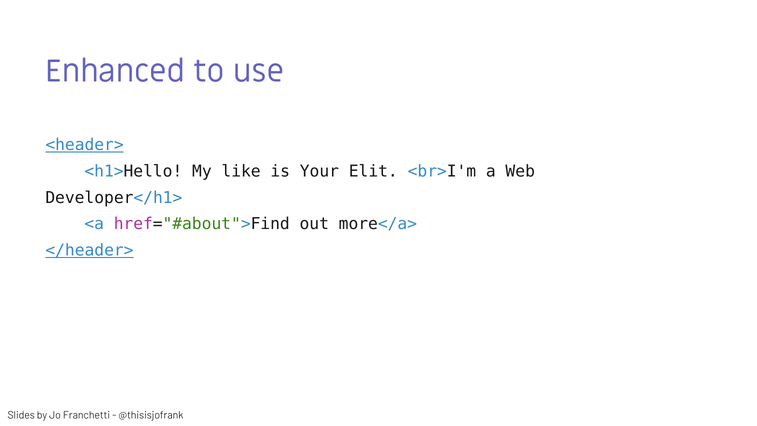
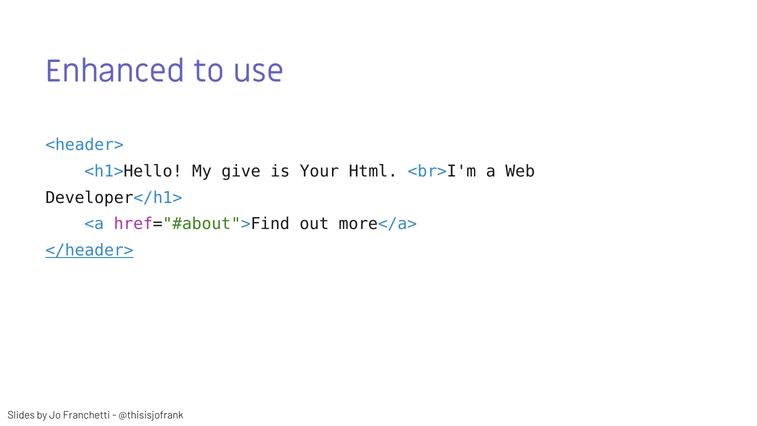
<header> underline: present -> none
like: like -> give
Elit: Elit -> Html
